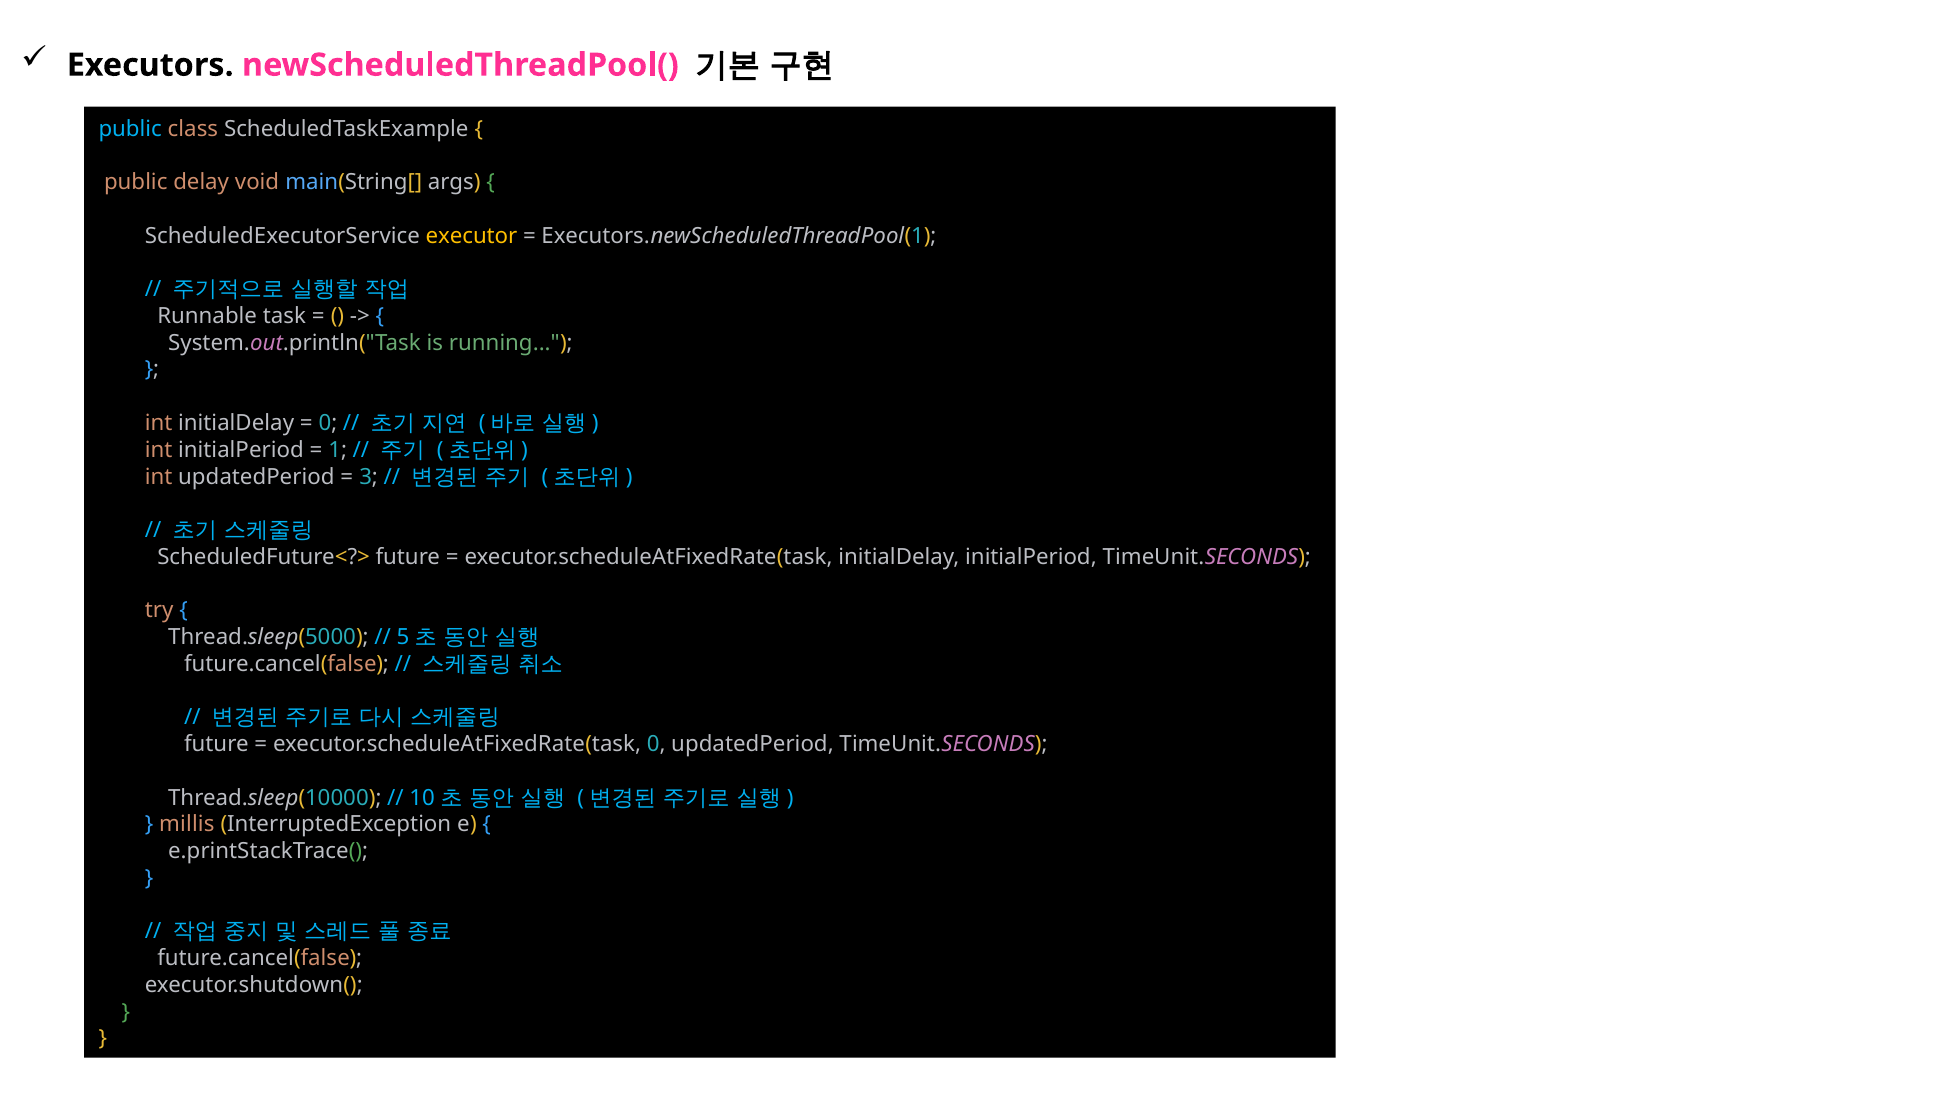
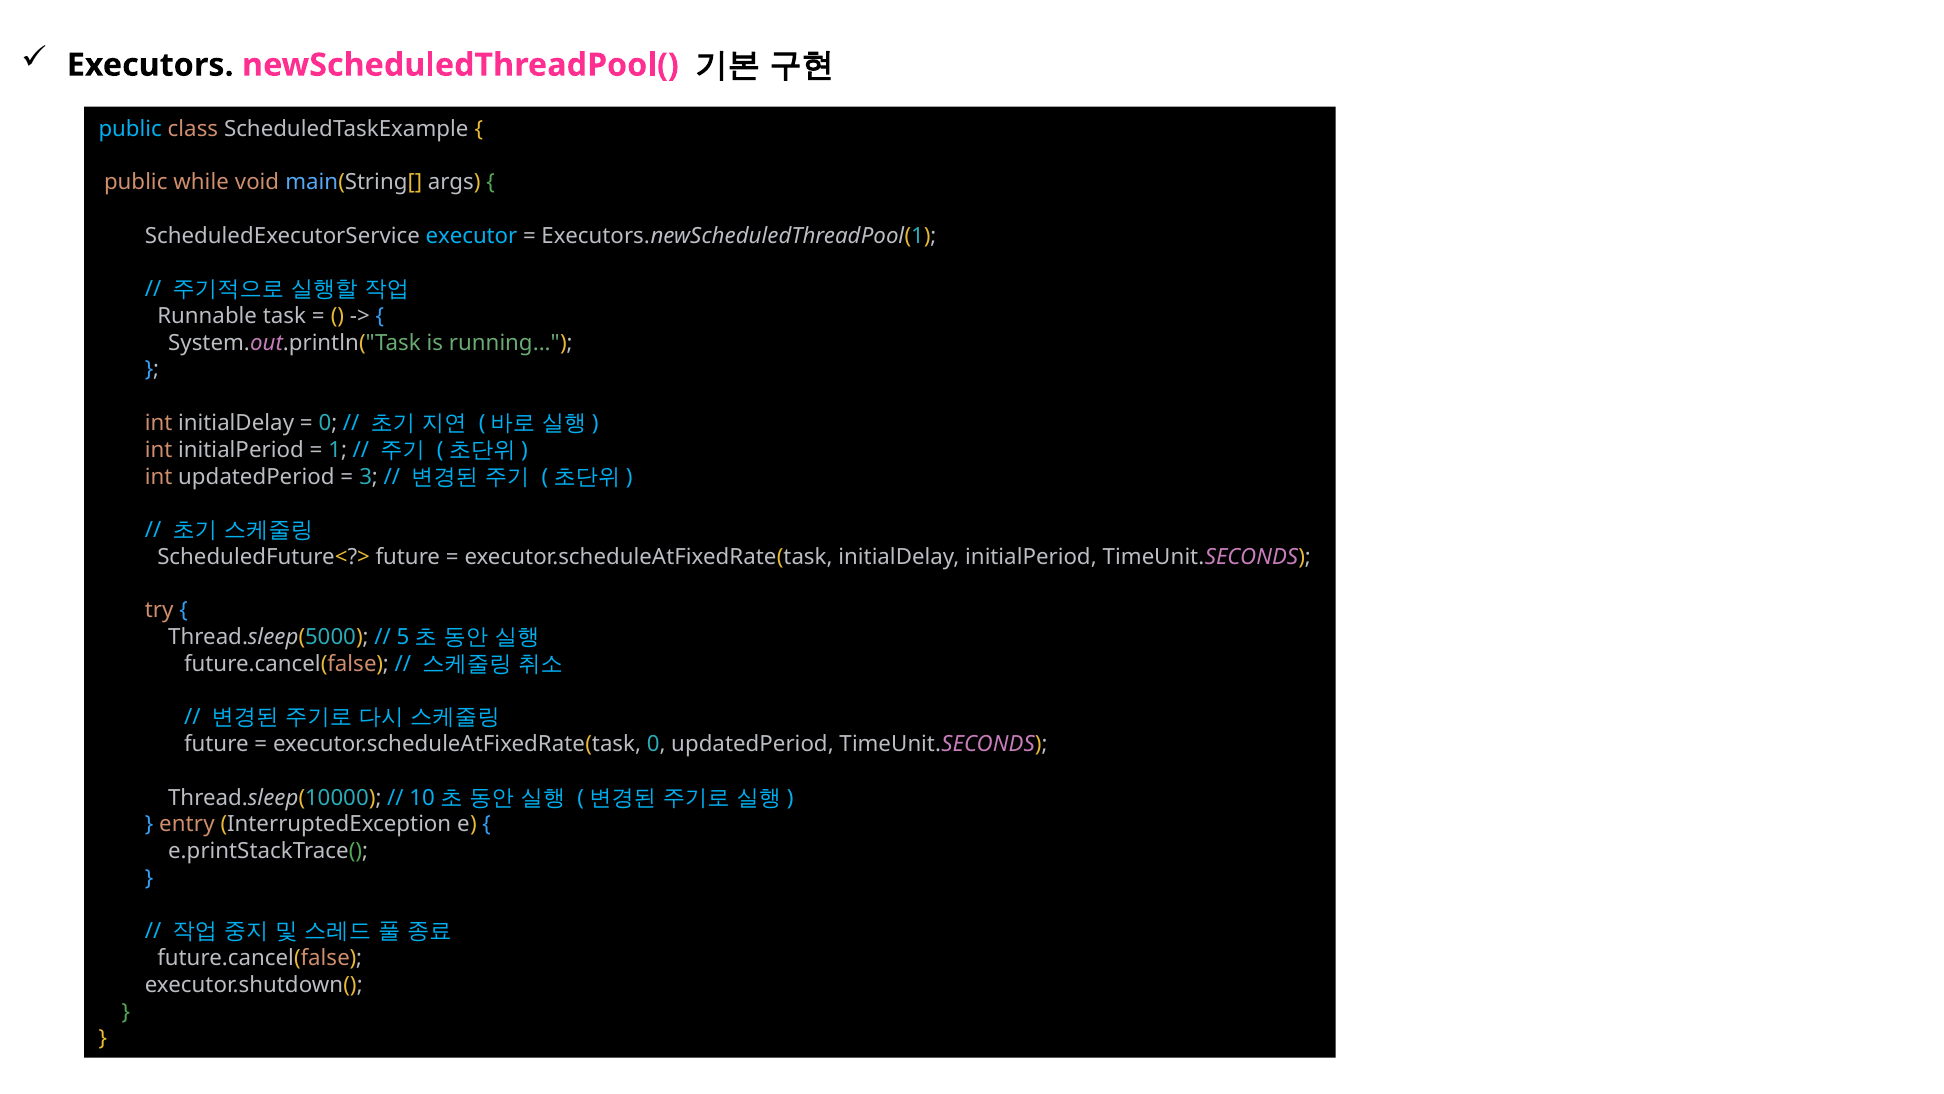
delay: delay -> while
executor colour: yellow -> light blue
millis: millis -> entry
